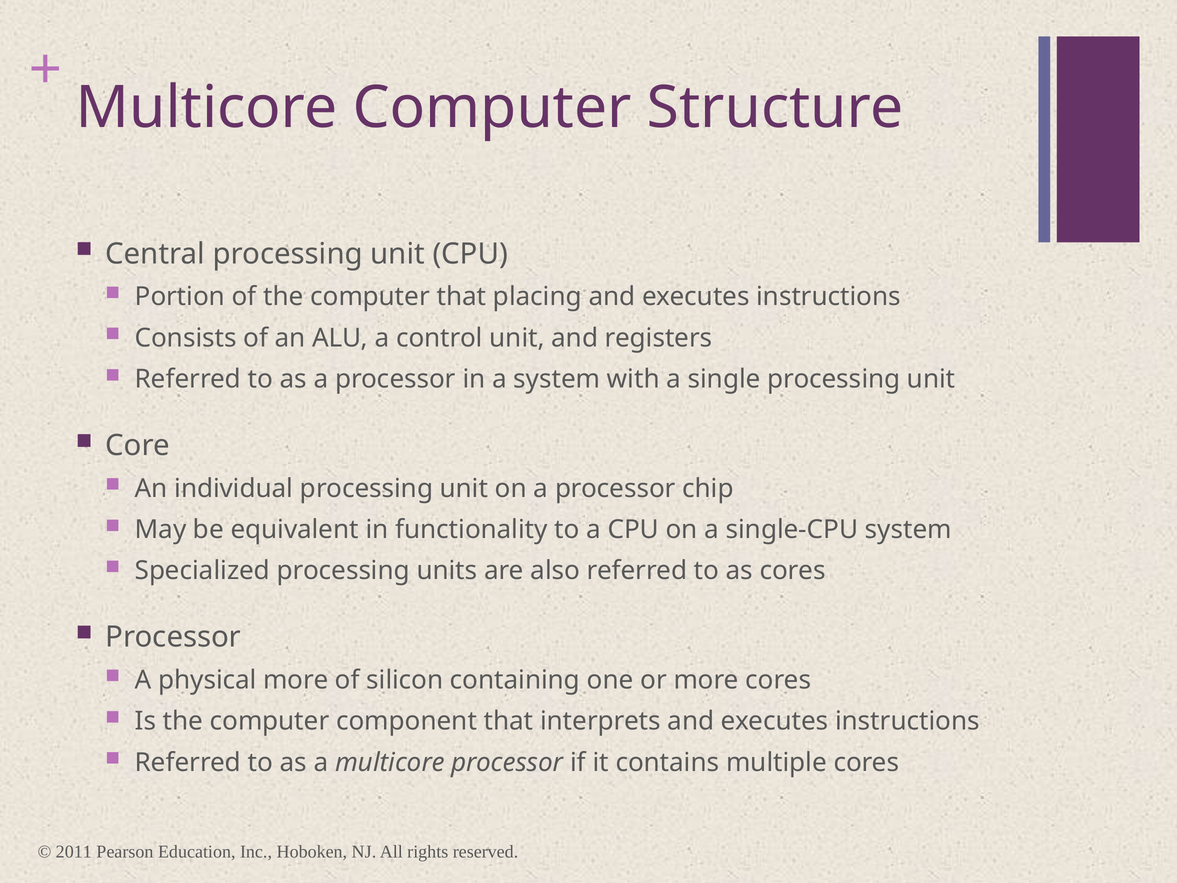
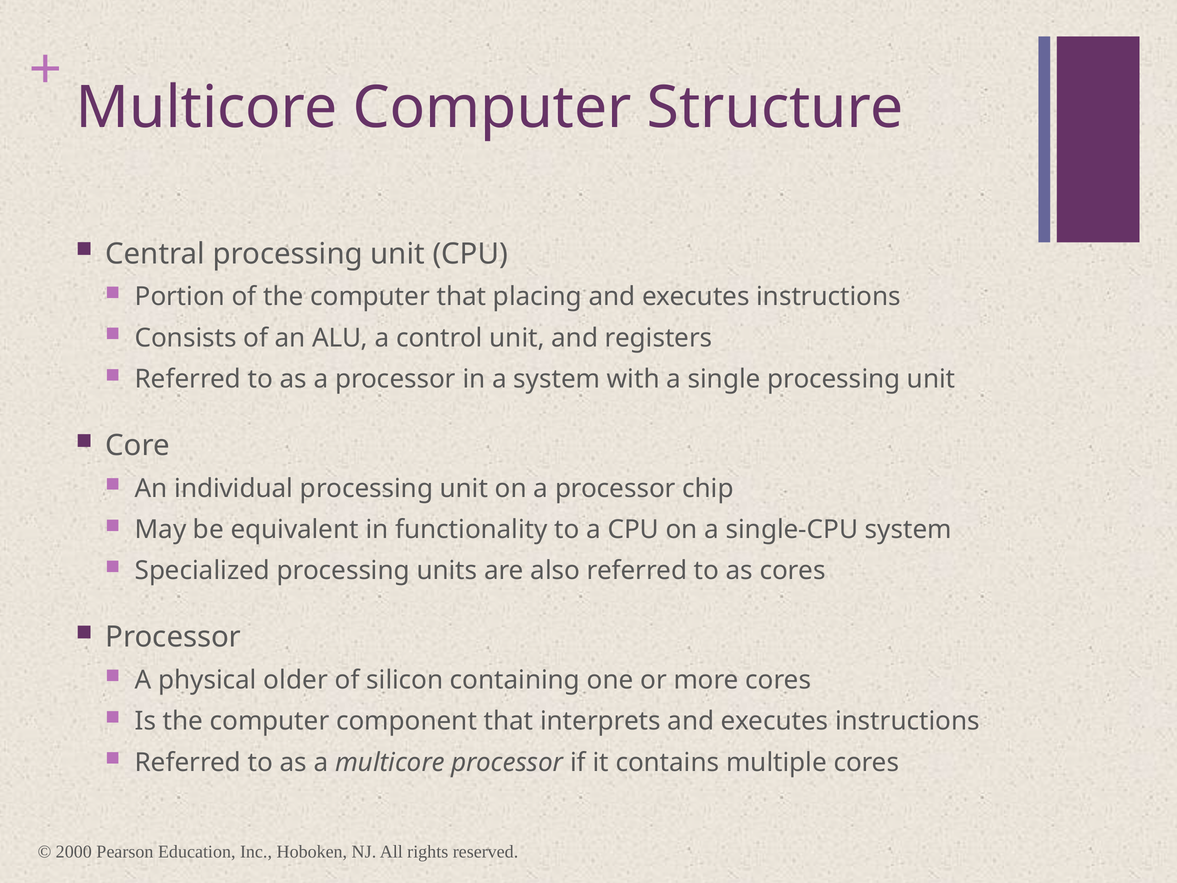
physical more: more -> older
2011: 2011 -> 2000
